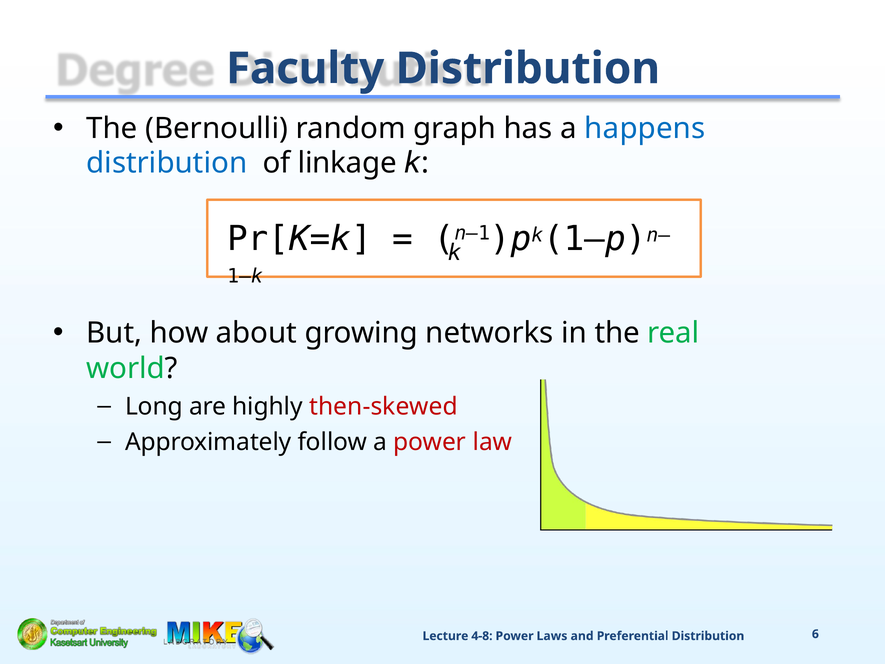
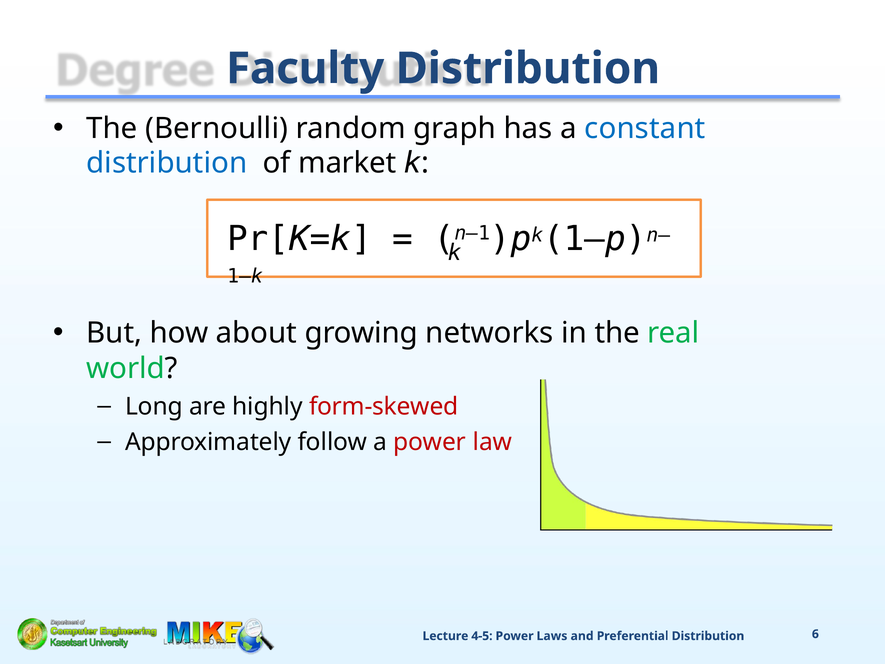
happens: happens -> constant
linkage: linkage -> market
then-skewed: then-skewed -> form-skewed
4-8: 4-8 -> 4-5
